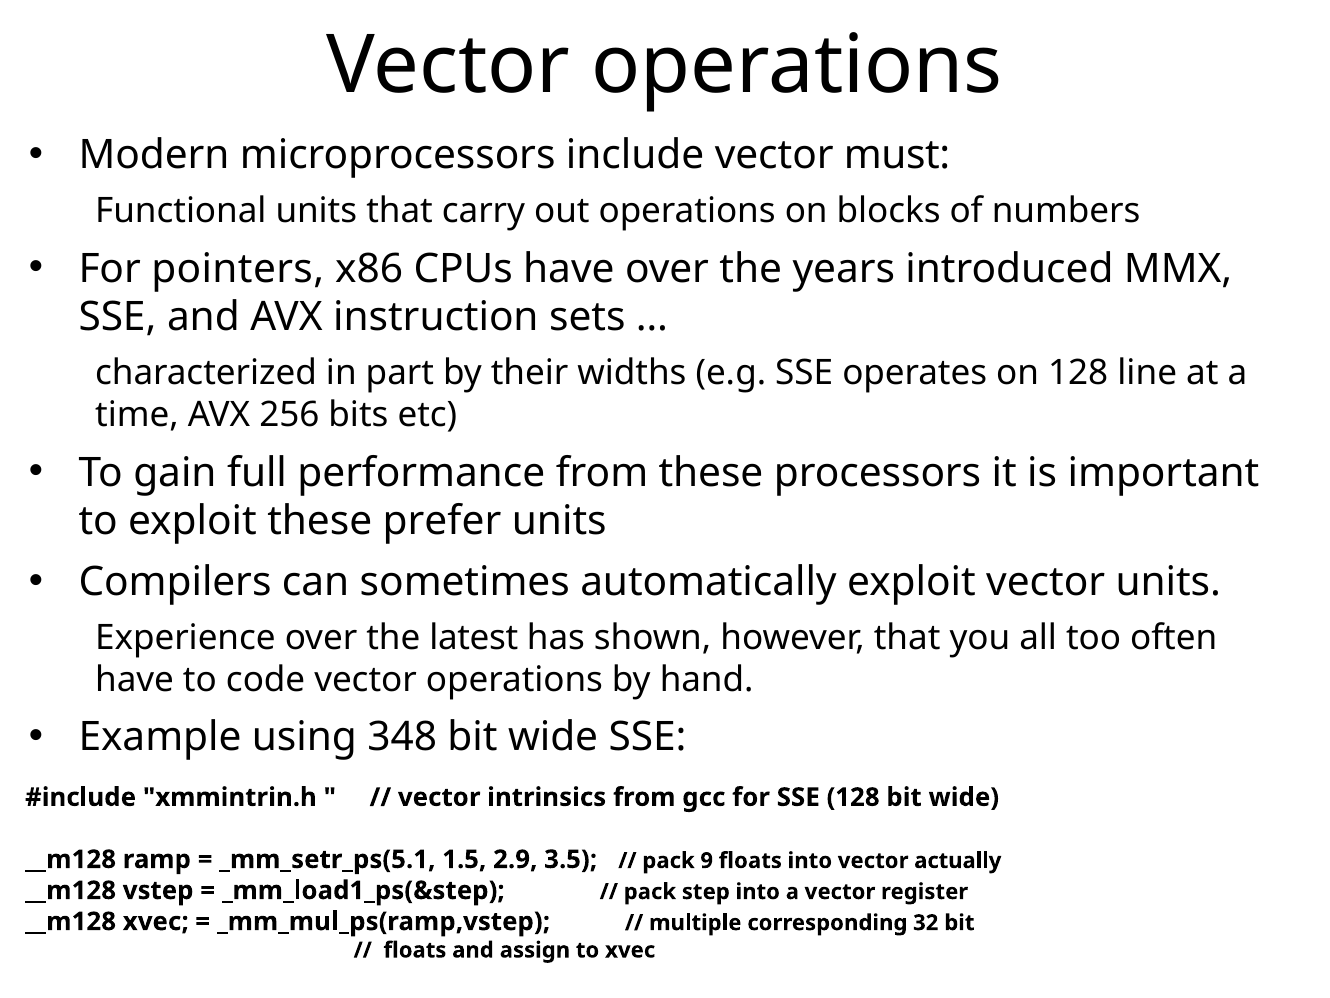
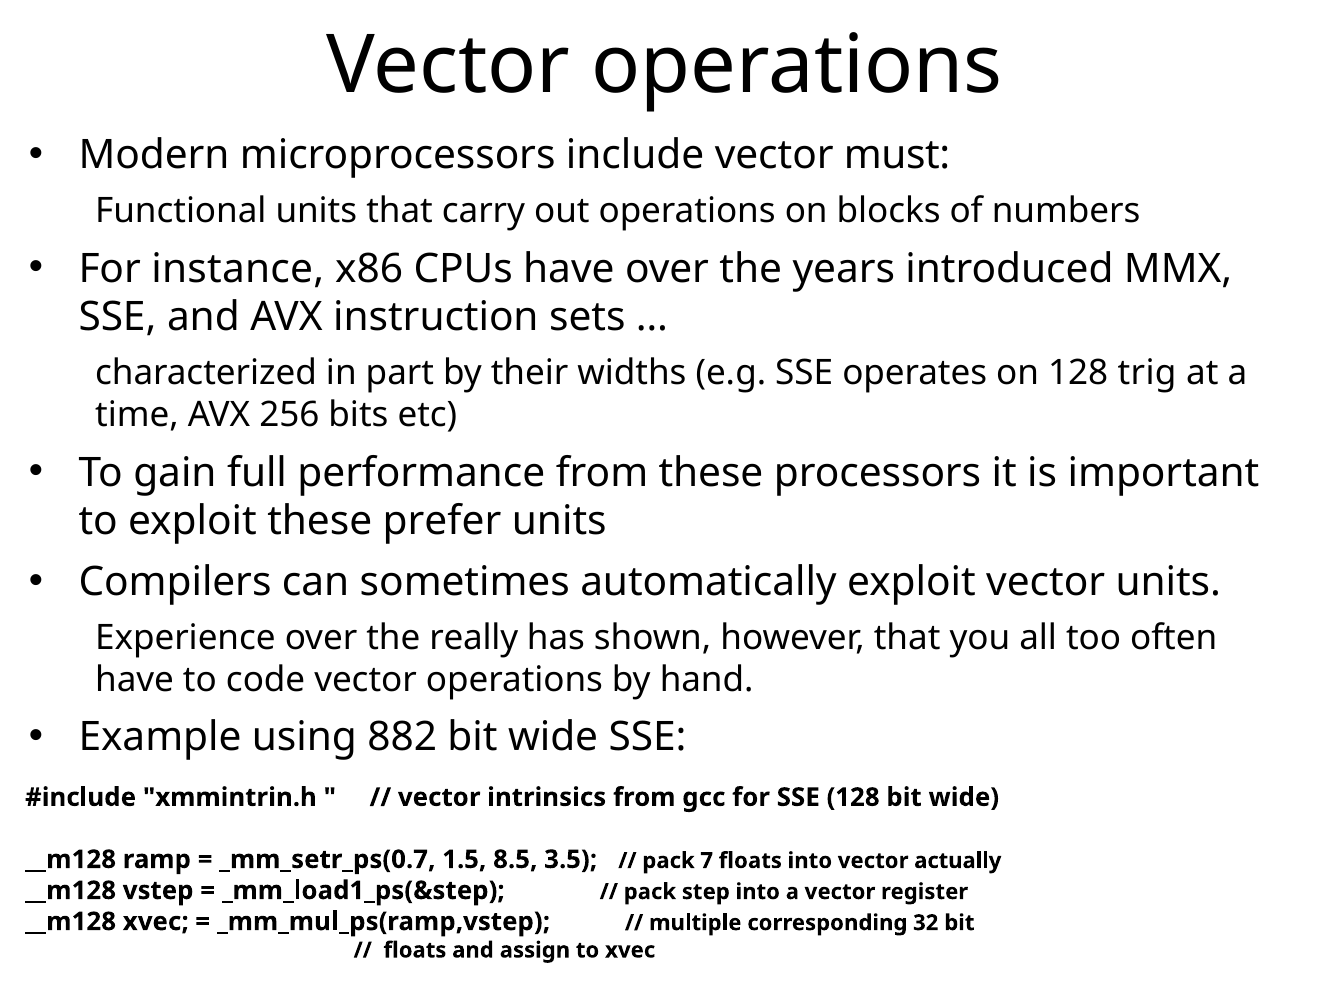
pointers: pointers -> instance
line: line -> trig
latest: latest -> really
348: 348 -> 882
_mm_setr_ps(5.1: _mm_setr_ps(5.1 -> _mm_setr_ps(0.7
2.9: 2.9 -> 8.5
9: 9 -> 7
